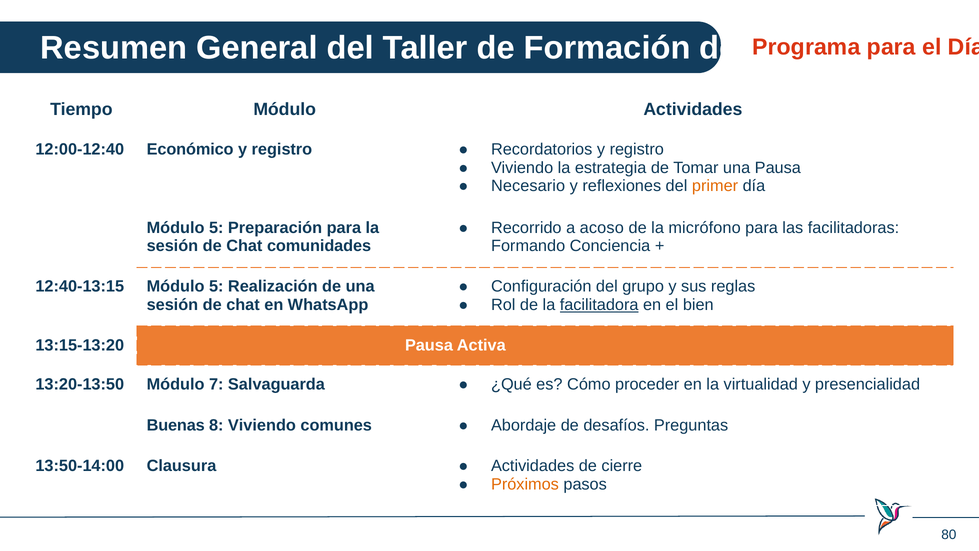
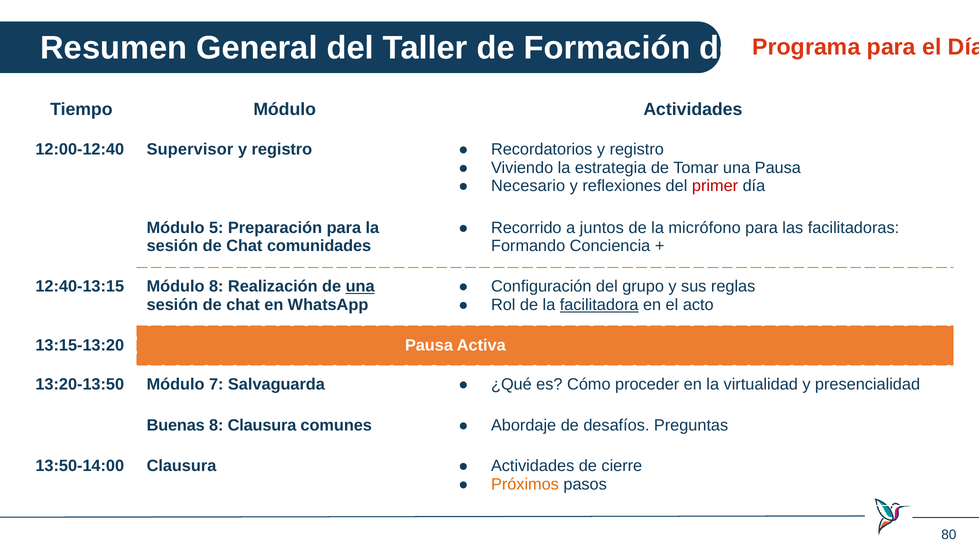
Económico: Económico -> Supervisor
primer colour: orange -> red
acoso: acoso -> juntos
12:40-13:15 Módulo 5: 5 -> 8
una at (360, 286) underline: none -> present
bien: bien -> acto
8 Viviendo: Viviendo -> Clausura
